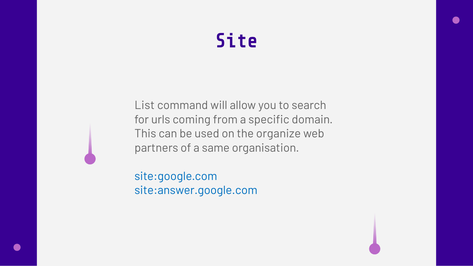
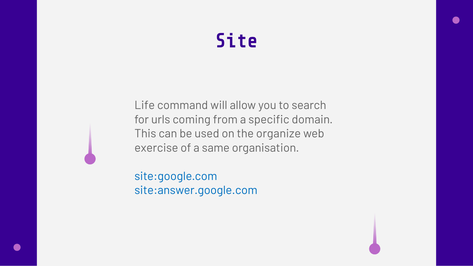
List: List -> Life
partners: partners -> exercise
